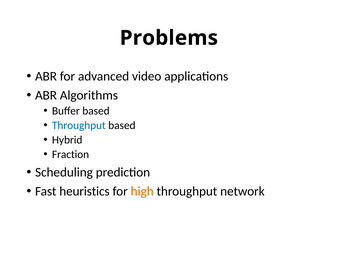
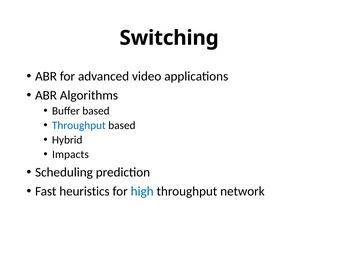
Problems: Problems -> Switching
Fraction: Fraction -> Impacts
high colour: orange -> blue
